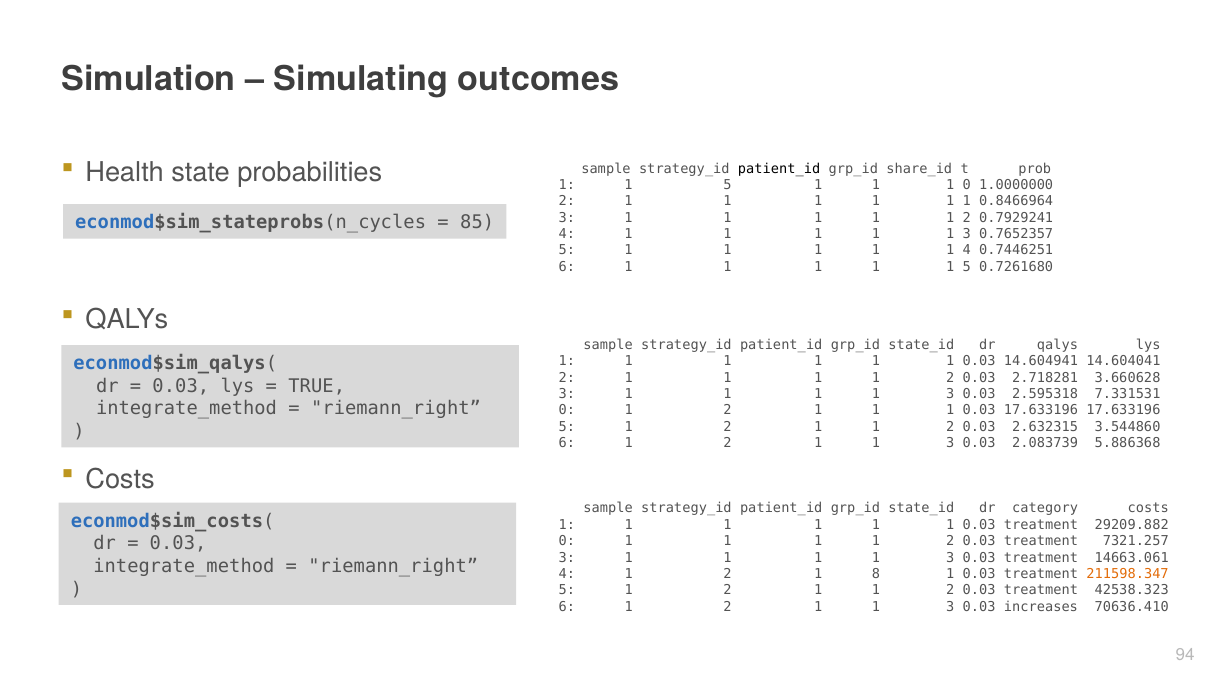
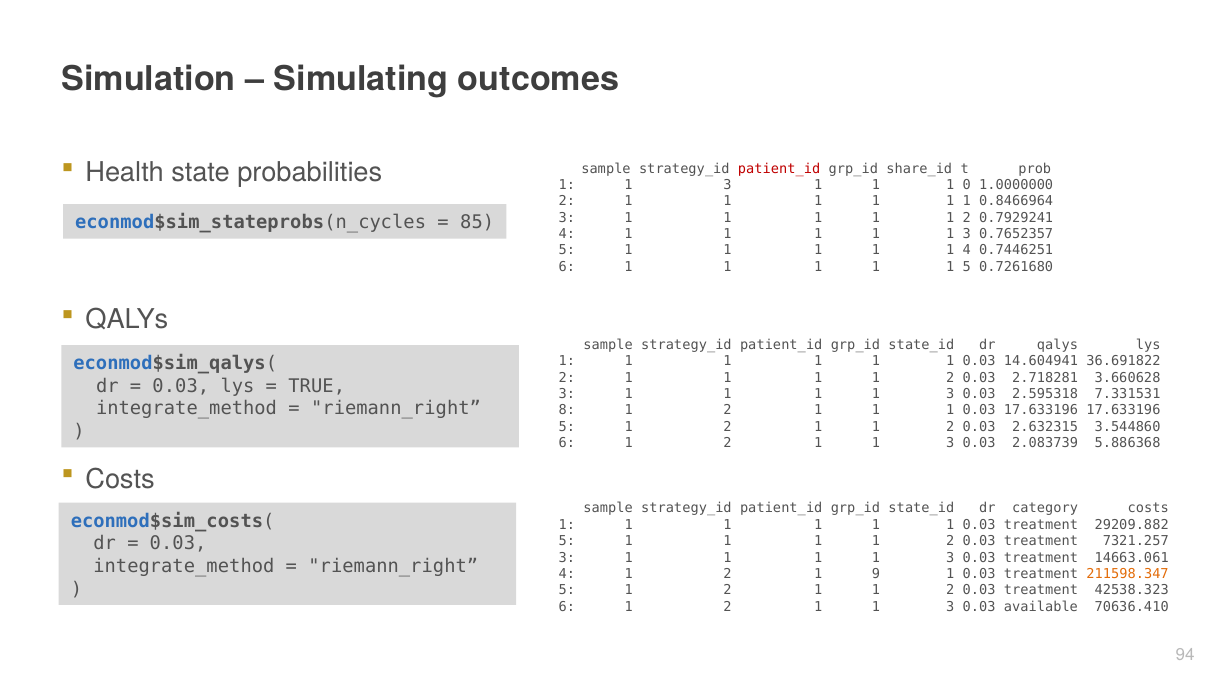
patient_id at (779, 169) colour: black -> red
5 at (728, 185): 5 -> 3
14.604041: 14.604041 -> 36.691822
0 at (567, 410): 0 -> 8
0 at (567, 541): 0 -> 5
8: 8 -> 9
increases: increases -> available
